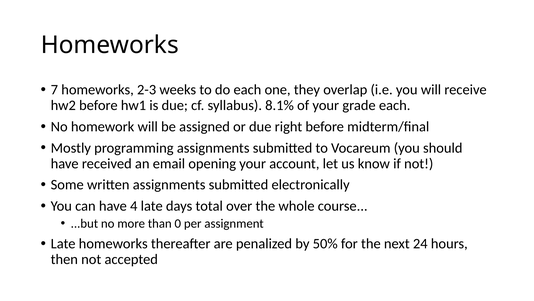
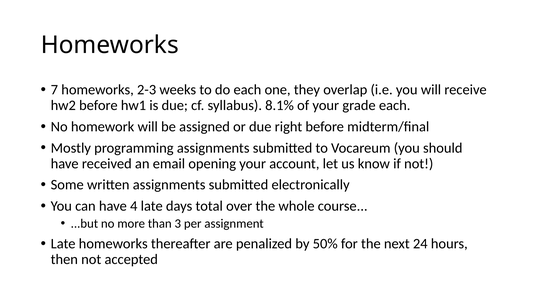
0: 0 -> 3
